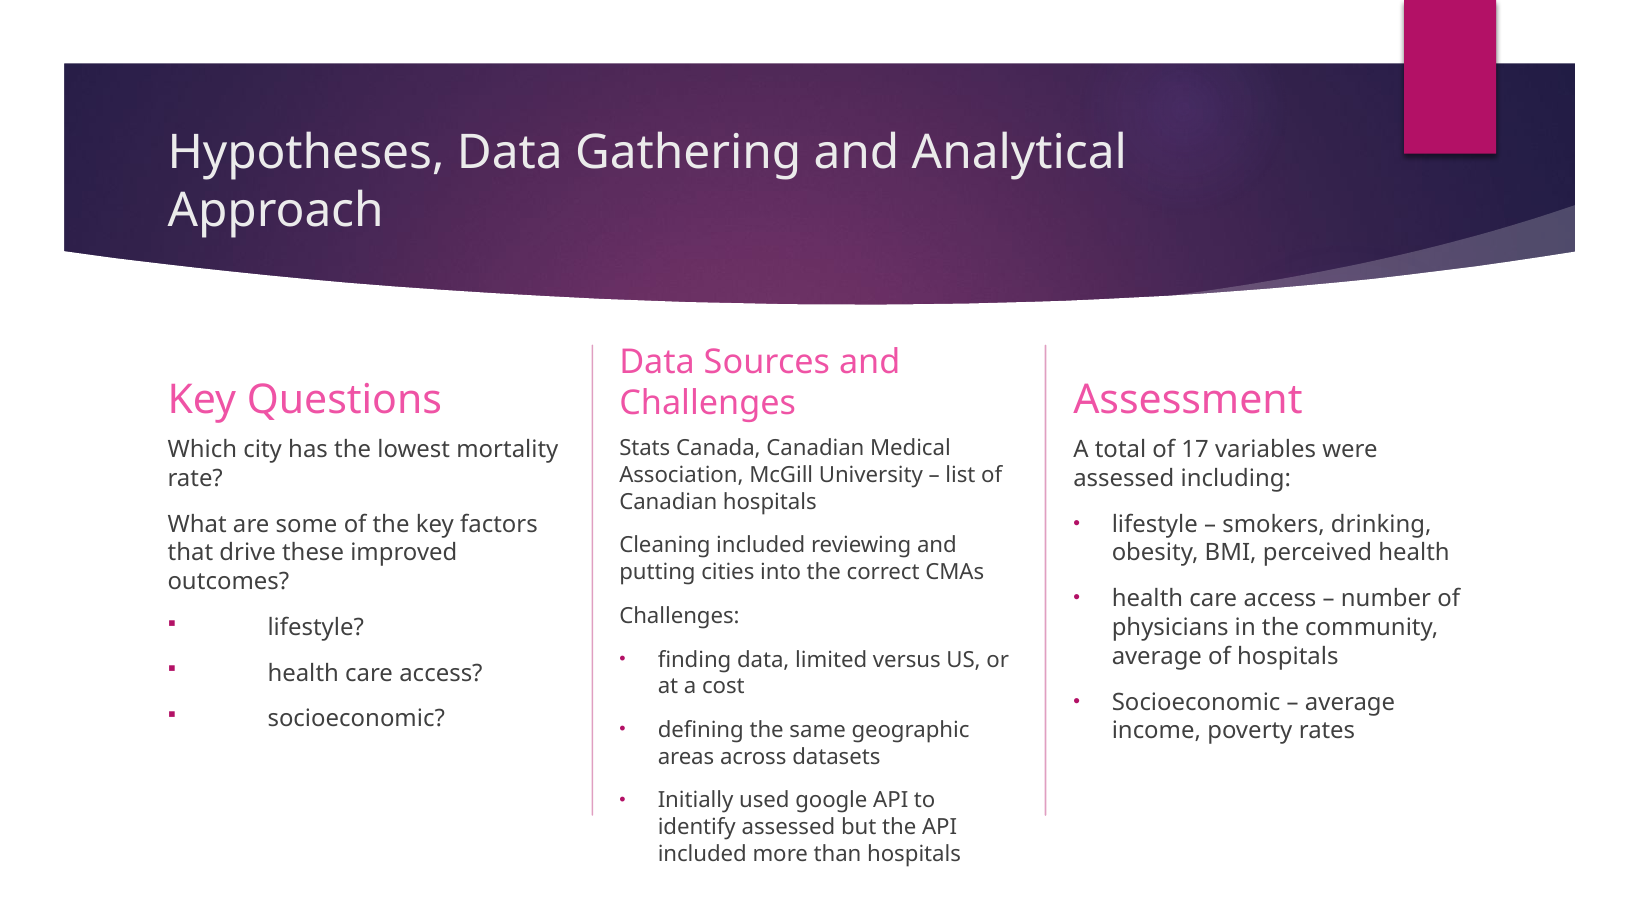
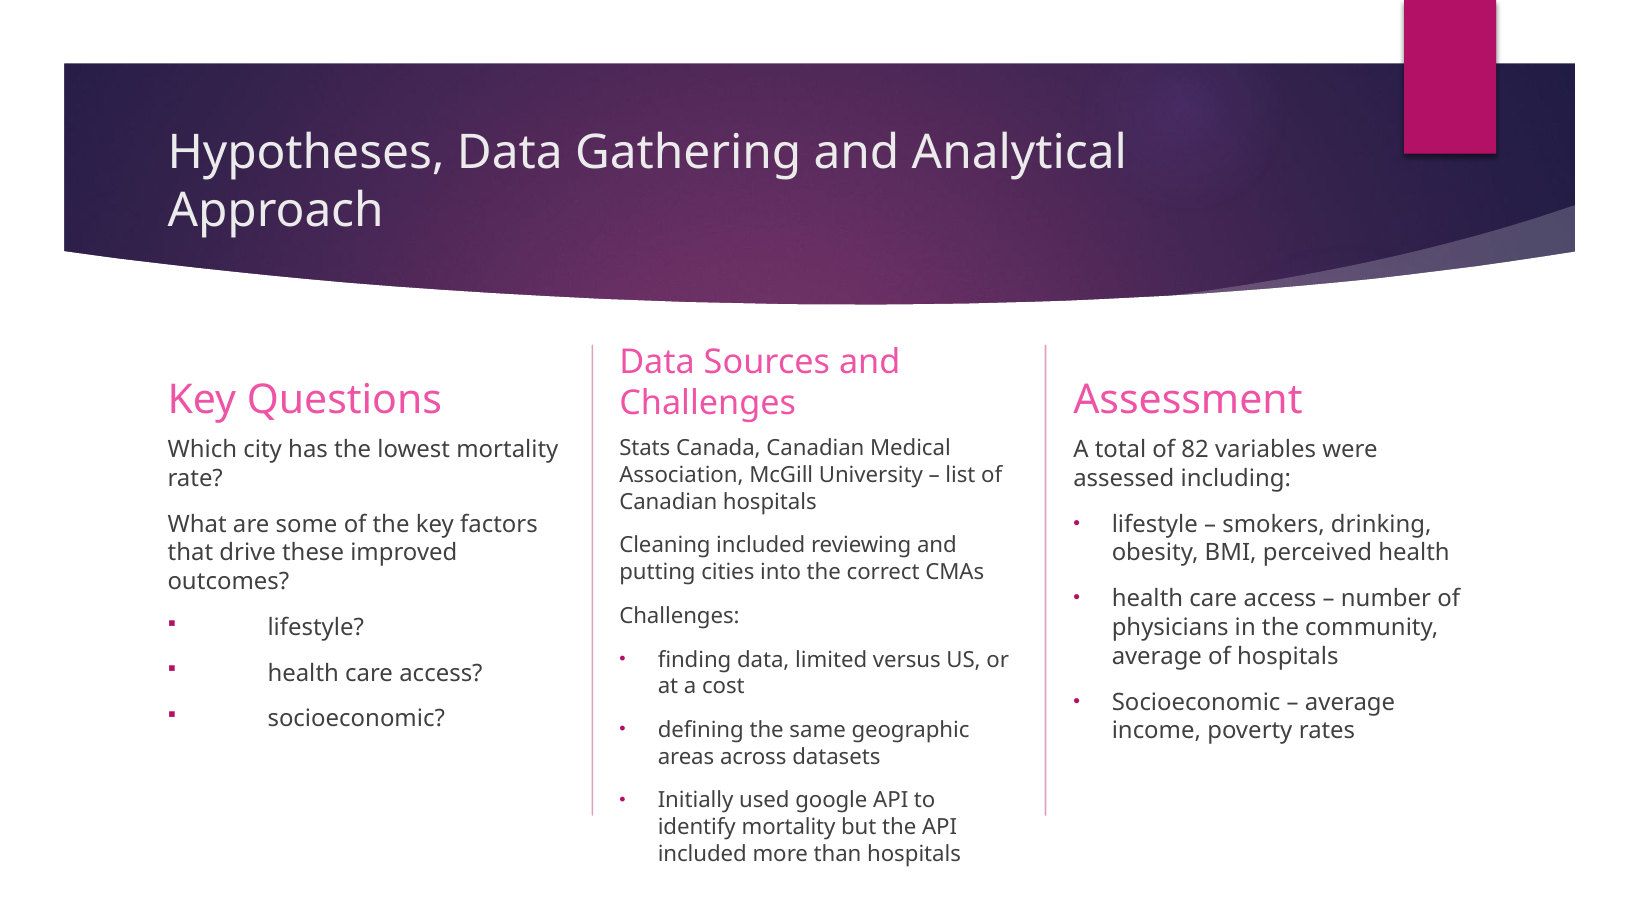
17: 17 -> 82
identify assessed: assessed -> mortality
